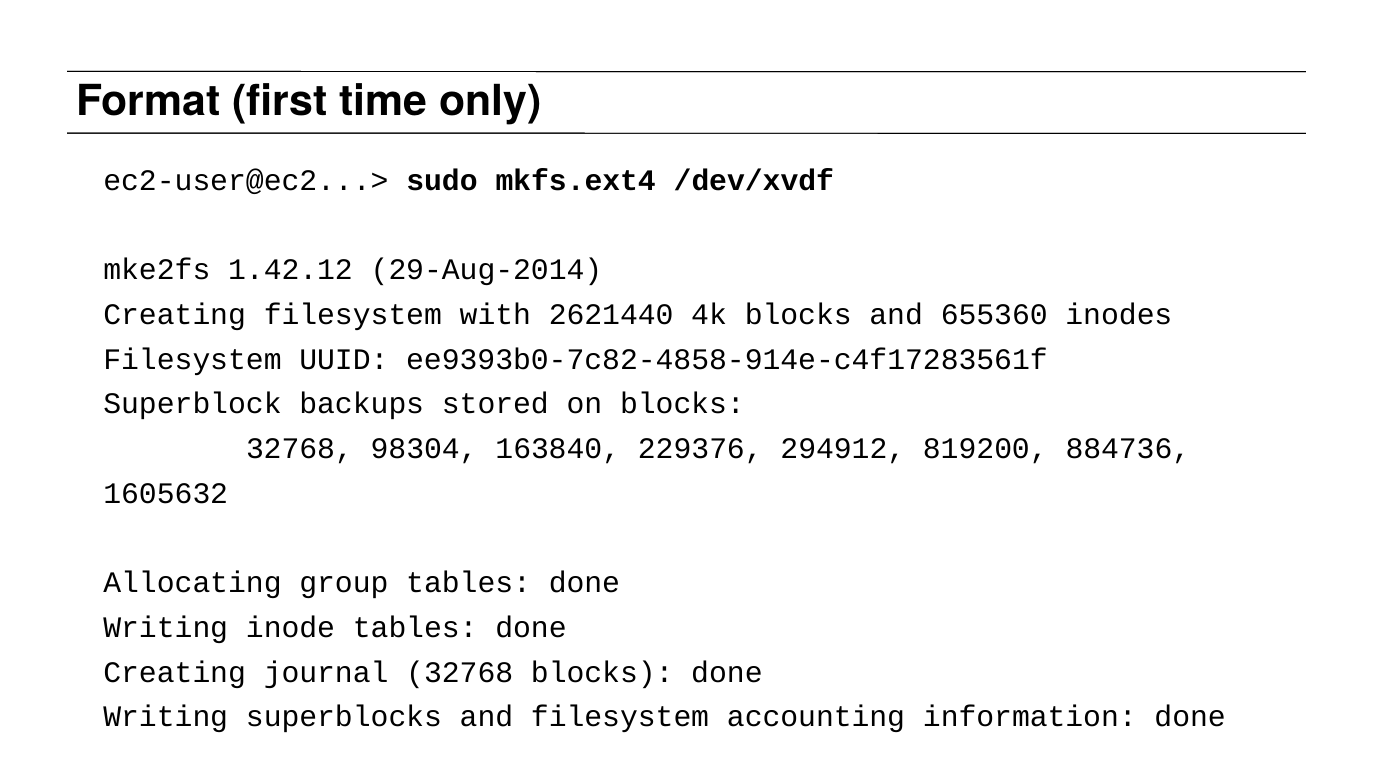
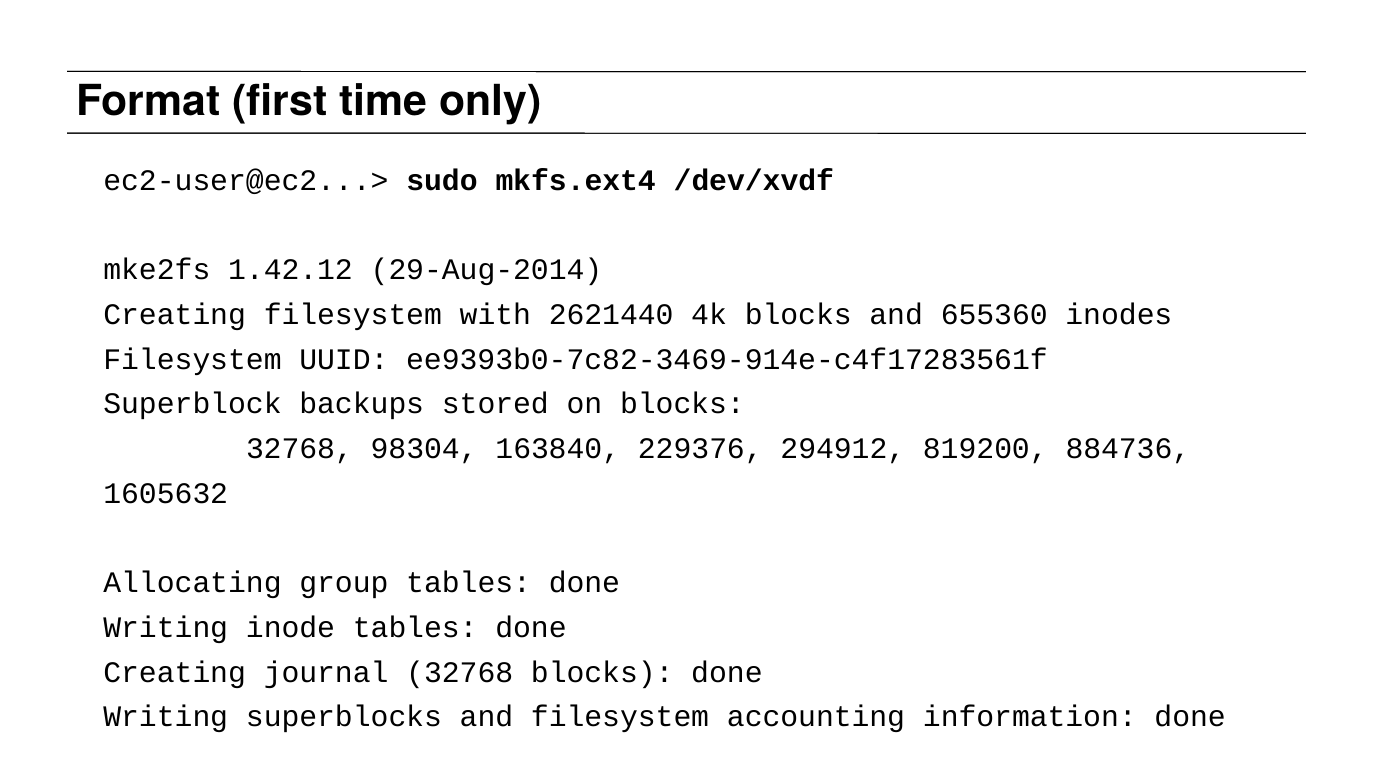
ee9393b0-7c82-4858-914e-c4f17283561f: ee9393b0-7c82-4858-914e-c4f17283561f -> ee9393b0-7c82-3469-914e-c4f17283561f
